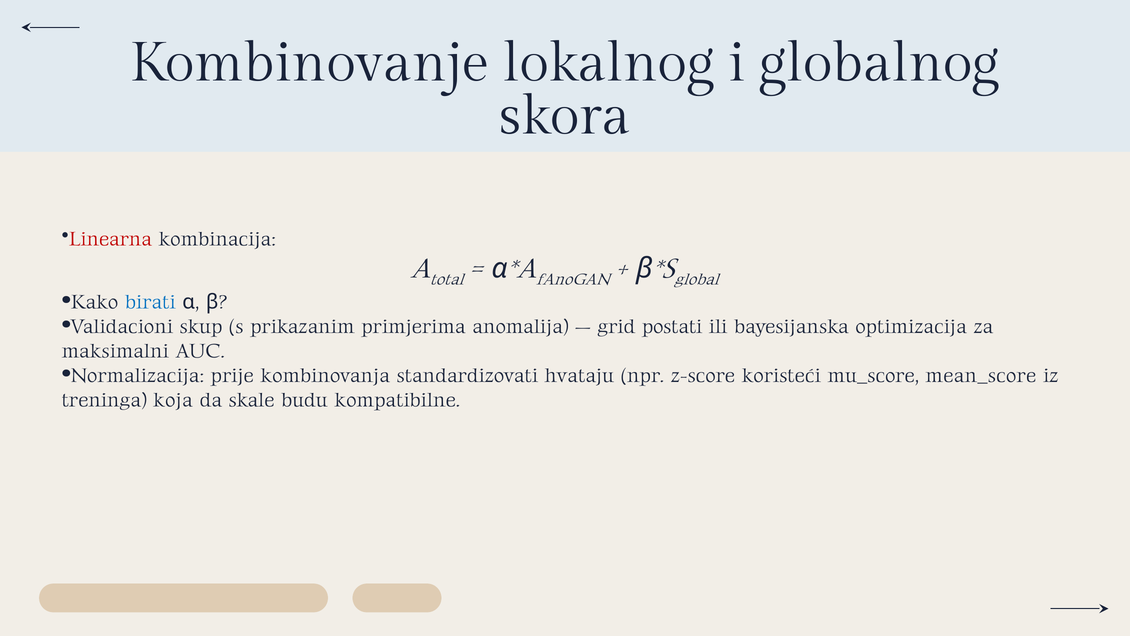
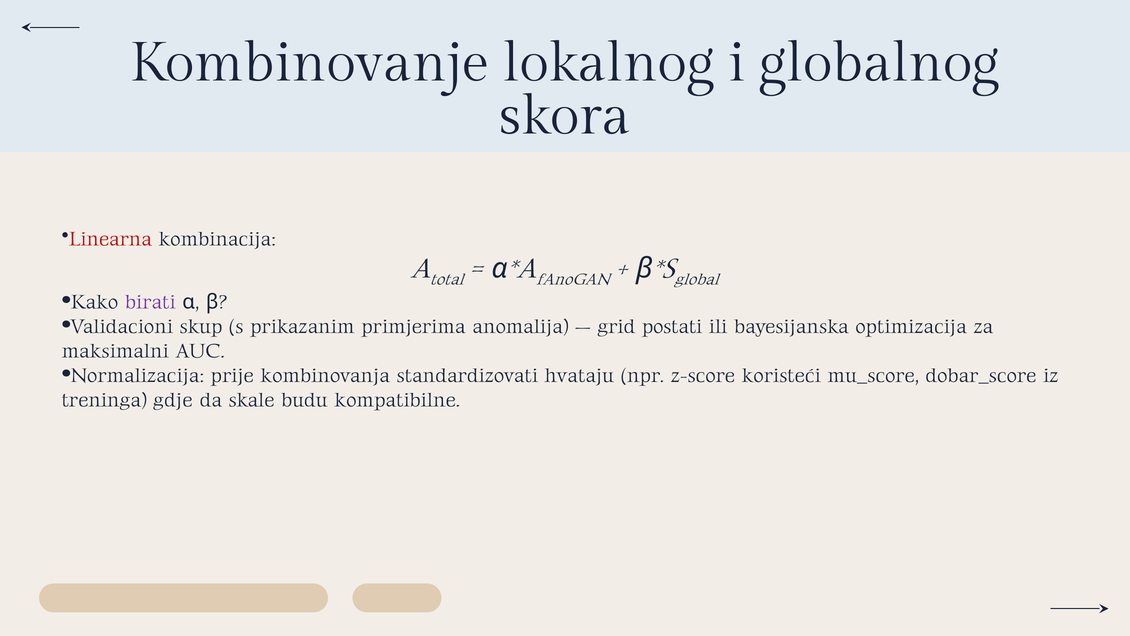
birati colour: blue -> purple
mean_score: mean_score -> dobar_score
koja: koja -> gdje
